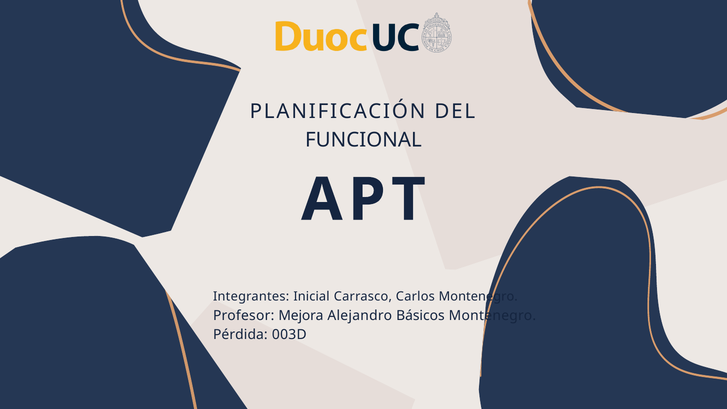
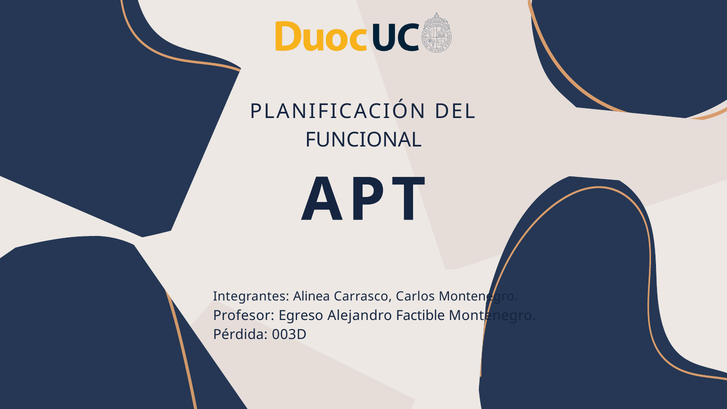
Inicial: Inicial -> Alinea
Mejora: Mejora -> Egreso
Básicos: Básicos -> Factible
